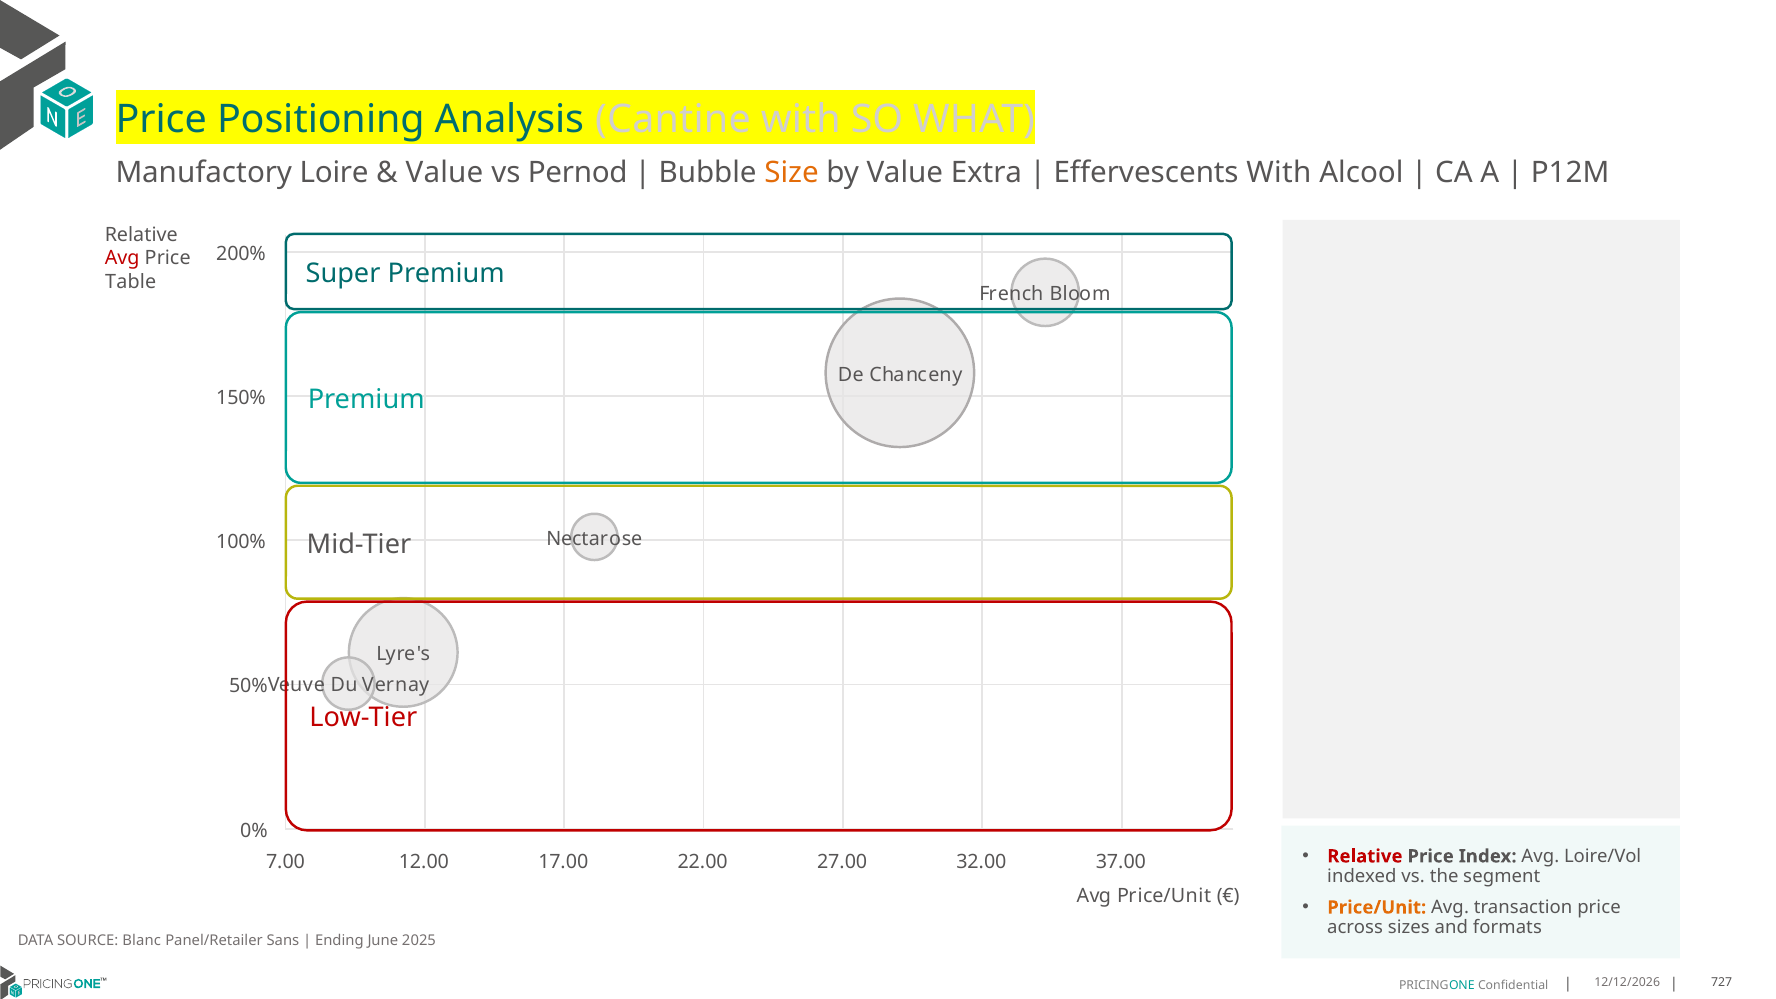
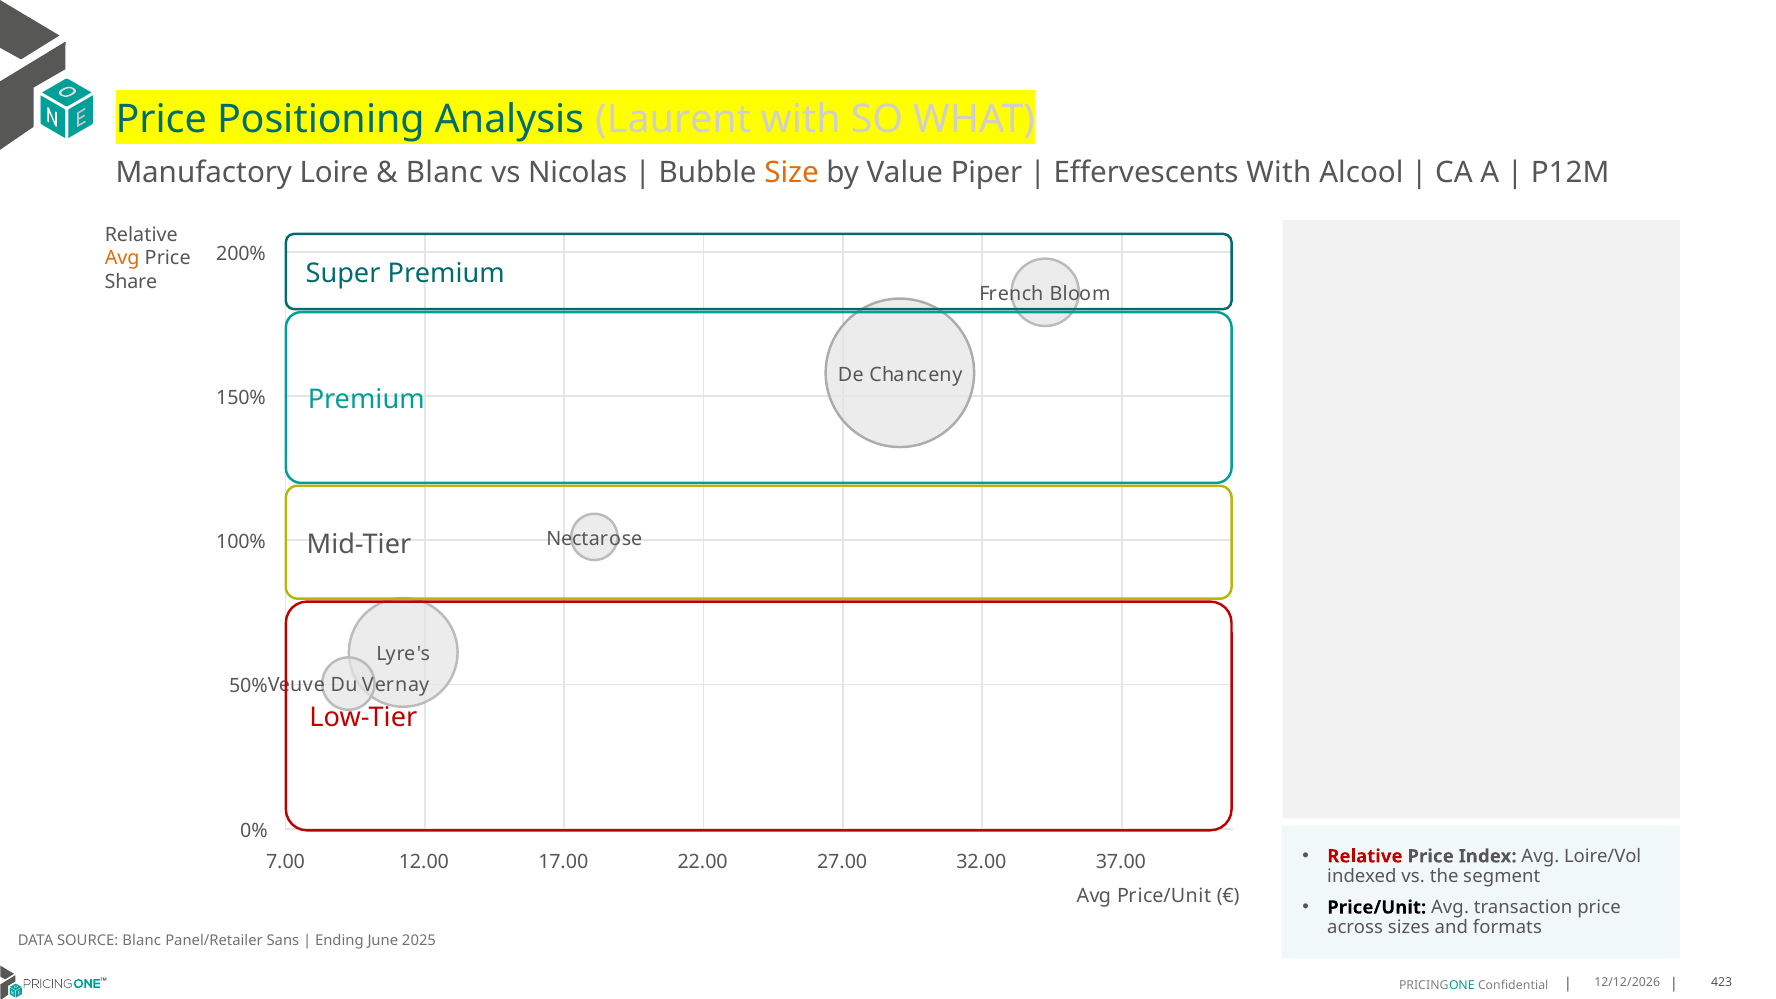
Cantine: Cantine -> Laurent
Value at (444, 173): Value -> Blanc
Pernod: Pernod -> Nicolas
Extra: Extra -> Piper
Avg at (122, 258) colour: red -> orange
Table: Table -> Share
Price/Unit at (1377, 907) colour: orange -> black
727: 727 -> 423
